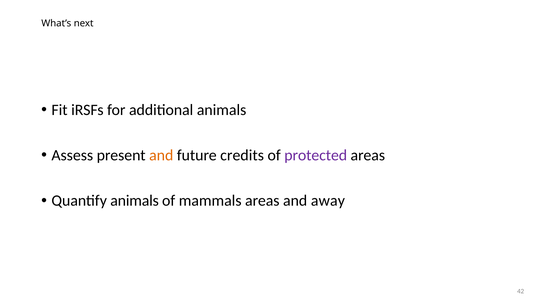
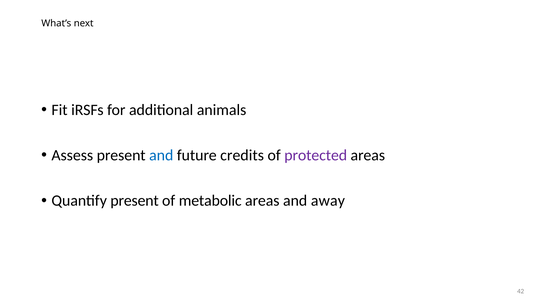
and at (161, 155) colour: orange -> blue
Quantify animals: animals -> present
mammals: mammals -> metabolic
